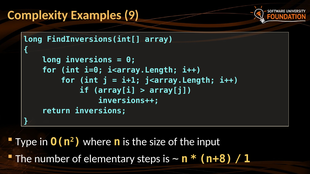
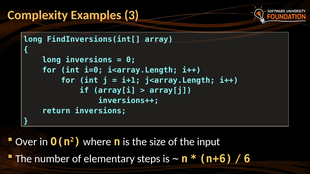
9: 9 -> 3
Type: Type -> Over
n+8: n+8 -> n+6
1: 1 -> 6
